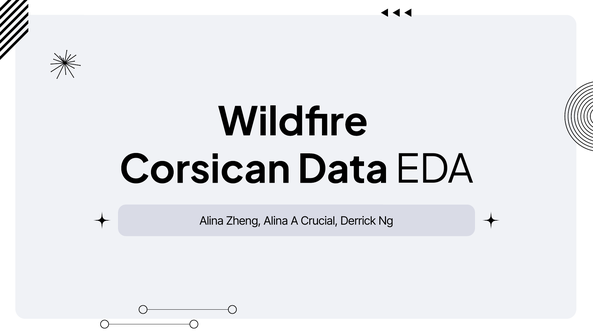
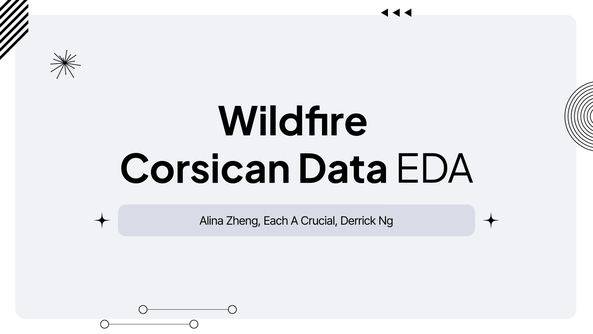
Zheng Alina: Alina -> Each
